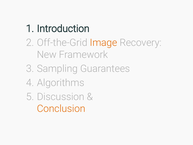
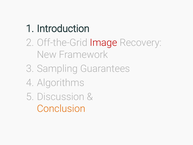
Image colour: orange -> red
